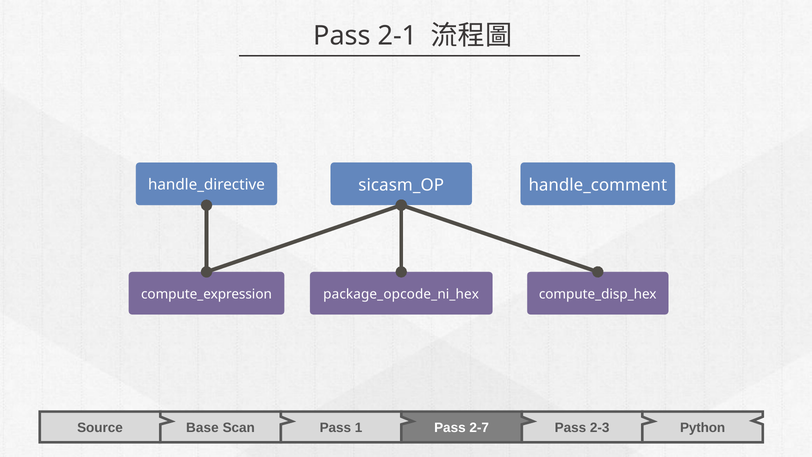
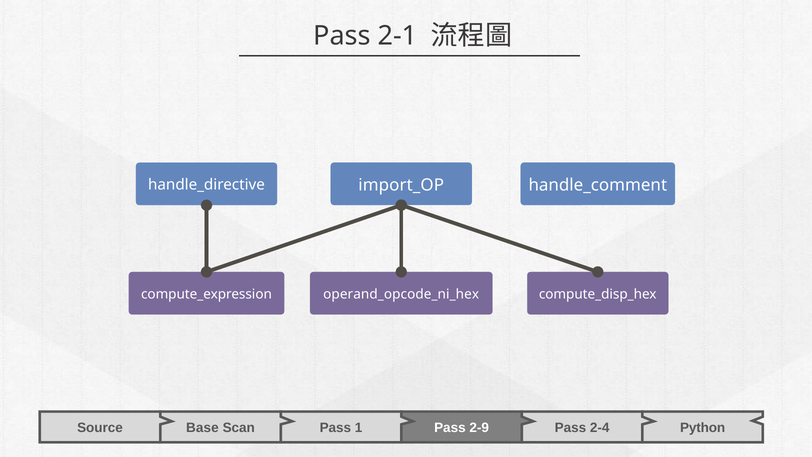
sicasm_OP: sicasm_OP -> import_OP
package_opcode_ni_hex: package_opcode_ni_hex -> operand_opcode_ni_hex
2-7: 2-7 -> 2-9
2-3: 2-3 -> 2-4
